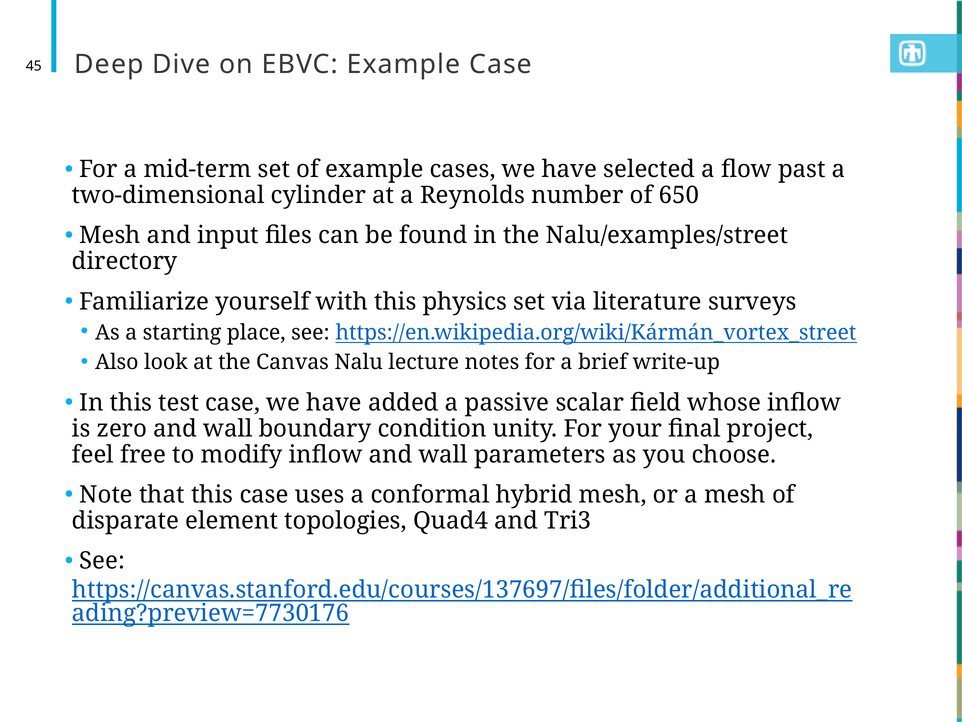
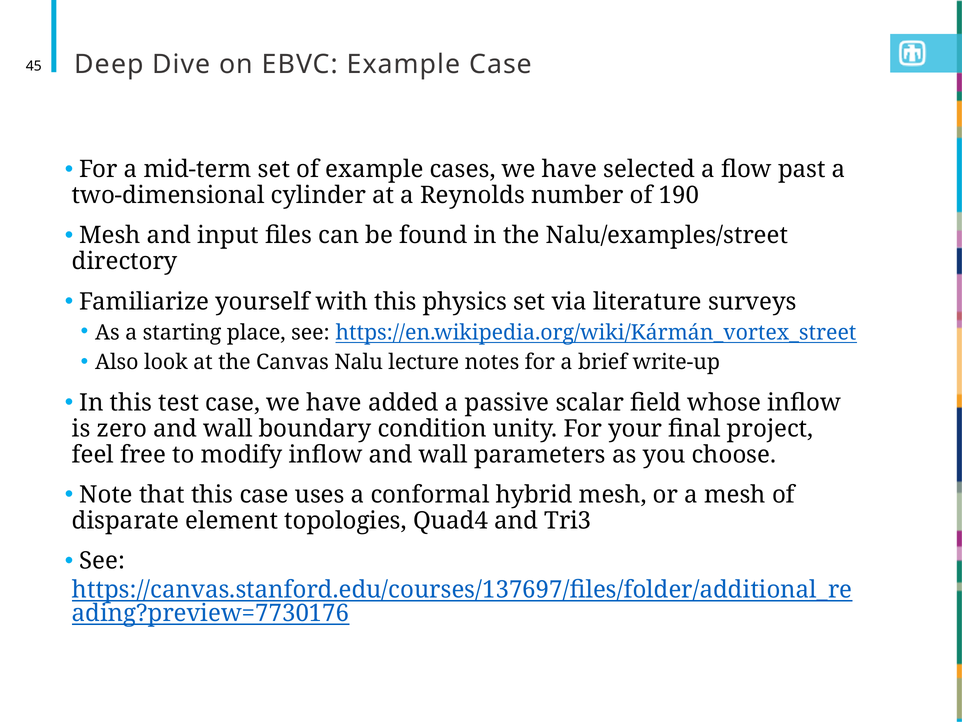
650: 650 -> 190
